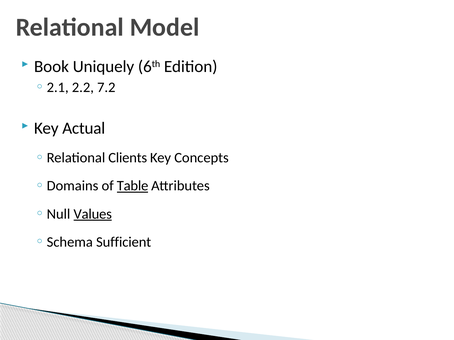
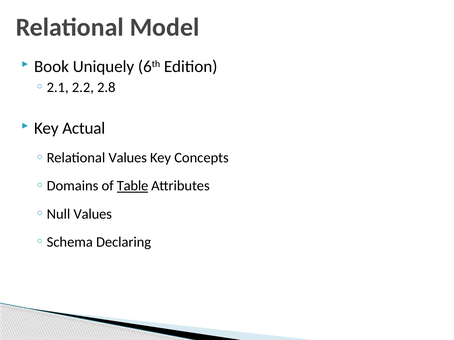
7.2: 7.2 -> 2.8
Clients at (128, 158): Clients -> Values
Values at (93, 214) underline: present -> none
Sufficient: Sufficient -> Declaring
